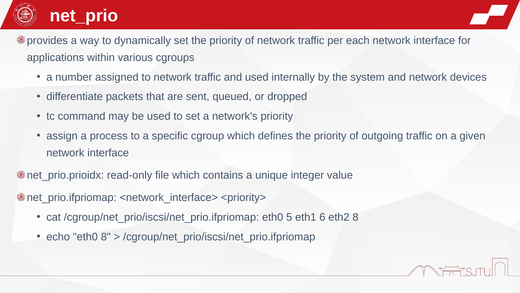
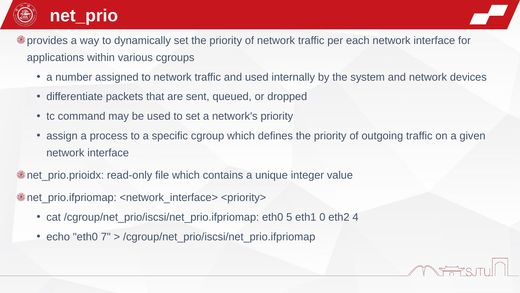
6: 6 -> 0
eth2 8: 8 -> 4
eth0 8: 8 -> 7
